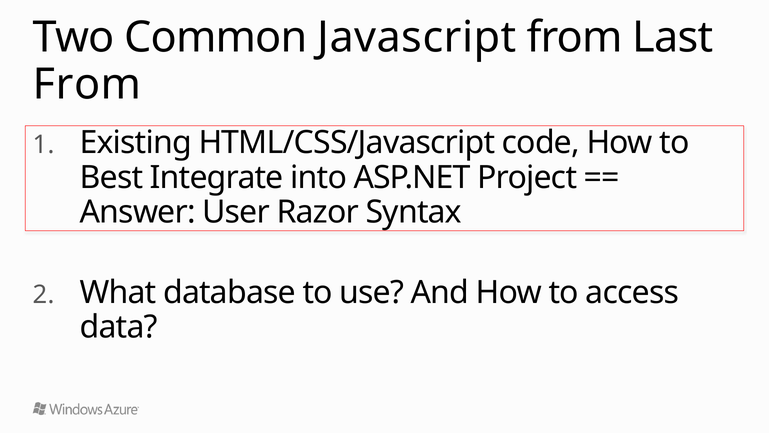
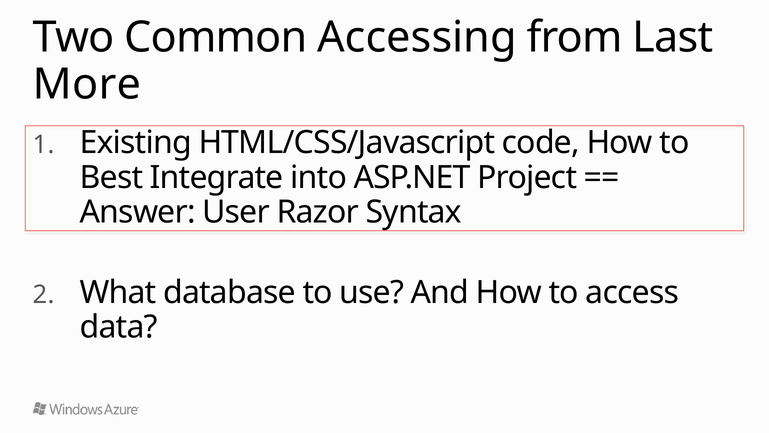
Javascript: Javascript -> Accessing
From at (87, 84): From -> More
